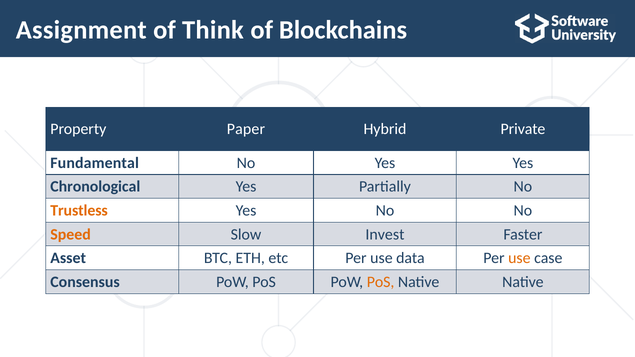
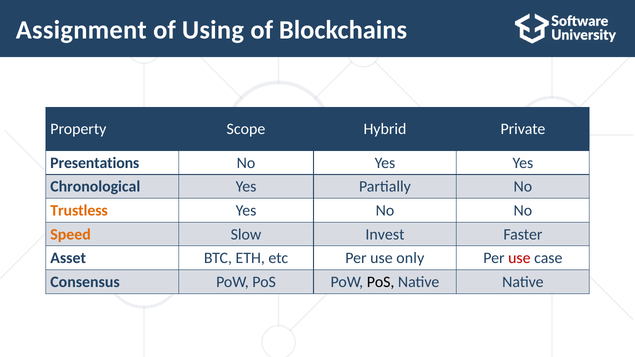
Think: Think -> Using
Paper: Paper -> Scope
Fundamental: Fundamental -> Presentations
data: data -> only
use at (519, 258) colour: orange -> red
PoS at (381, 282) colour: orange -> black
